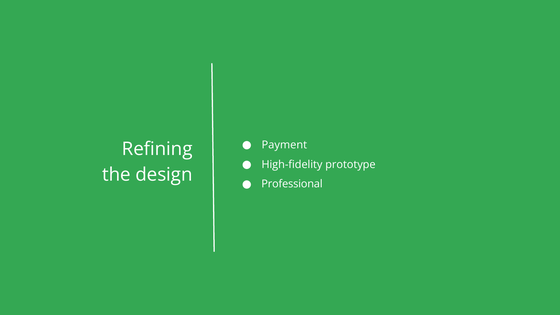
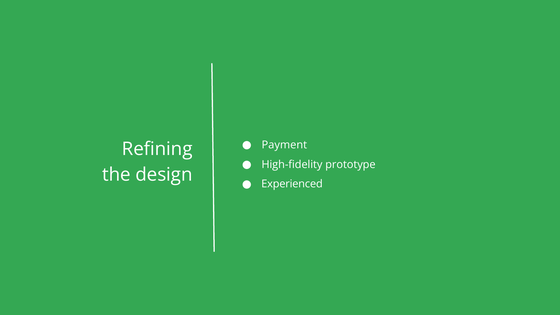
Professional: Professional -> Experienced
